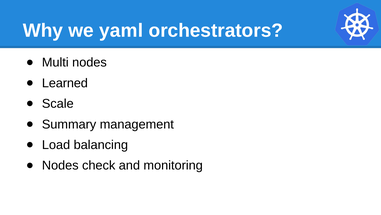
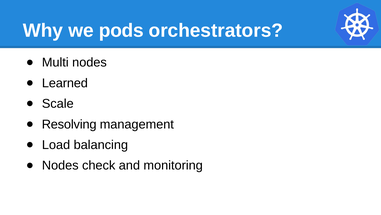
yaml: yaml -> pods
Summary: Summary -> Resolving
